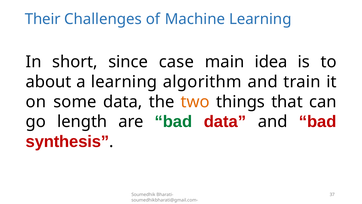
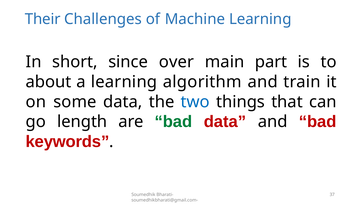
case: case -> over
idea: idea -> part
two colour: orange -> blue
synthesis: synthesis -> keywords
